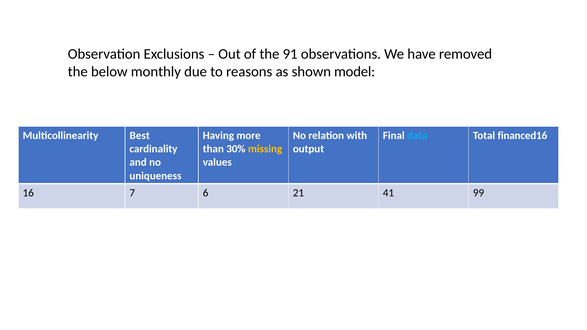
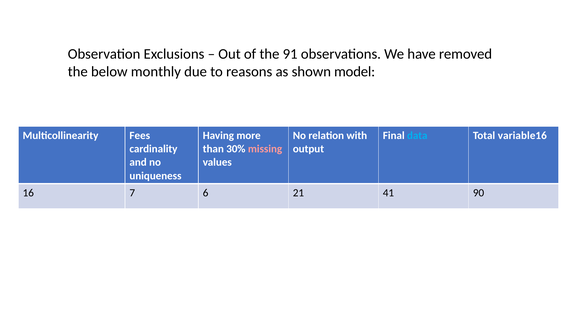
Best: Best -> Fees
financed16: financed16 -> variable16
missing colour: yellow -> pink
99: 99 -> 90
